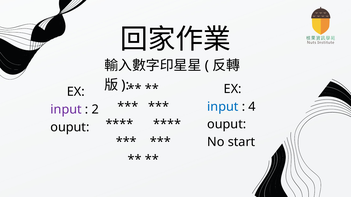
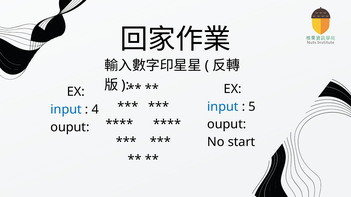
4: 4 -> 5
input at (66, 110) colour: purple -> blue
2: 2 -> 4
